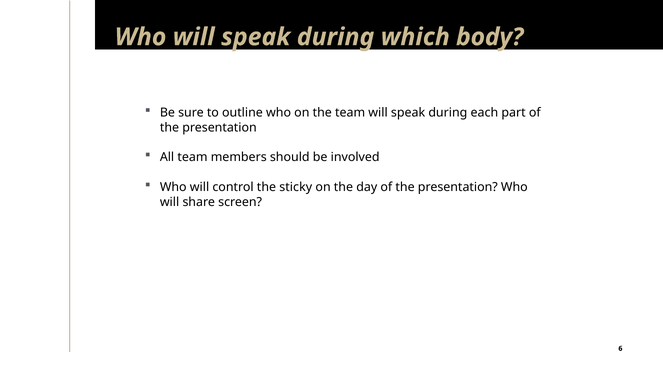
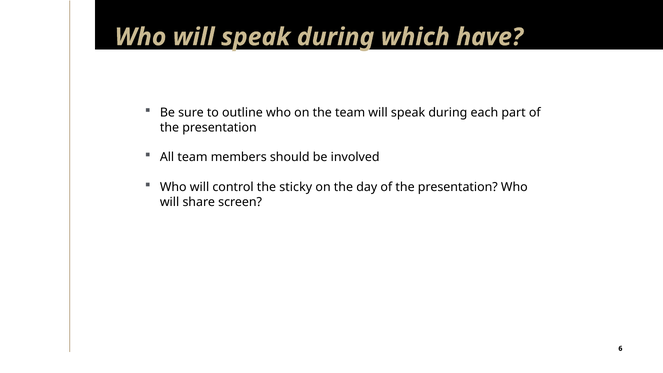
body: body -> have
